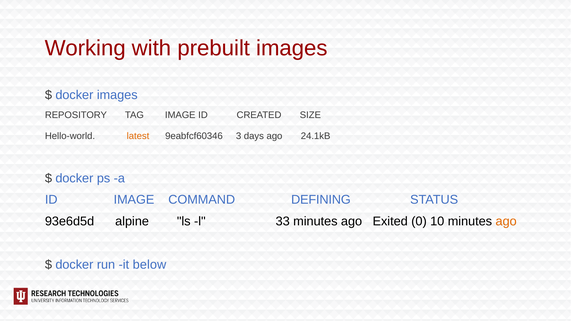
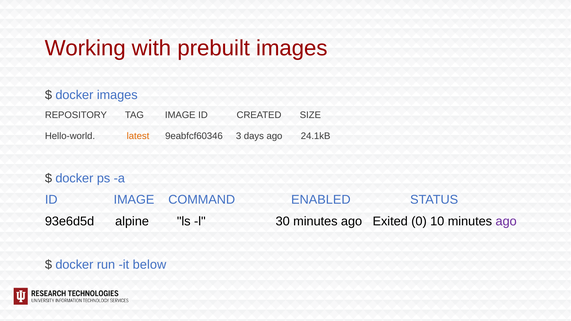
DEFINING: DEFINING -> ENABLED
33: 33 -> 30
ago at (506, 222) colour: orange -> purple
